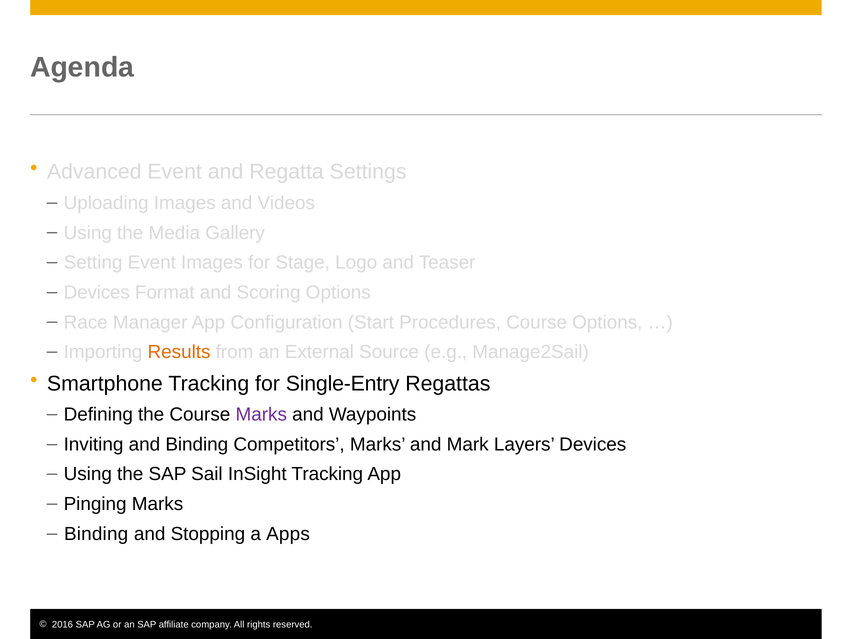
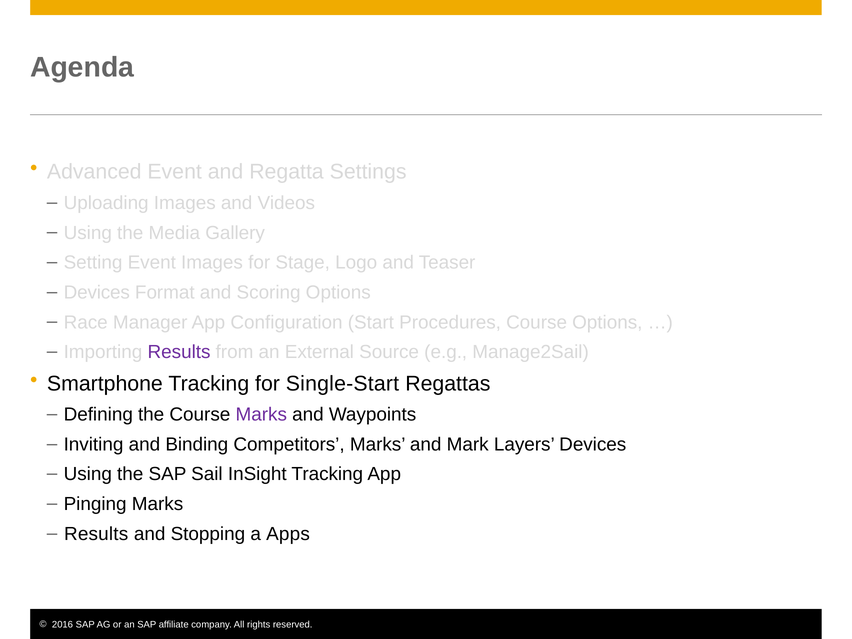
Results at (179, 352) colour: orange -> purple
Single-Entry: Single-Entry -> Single-Start
Binding at (96, 534): Binding -> Results
